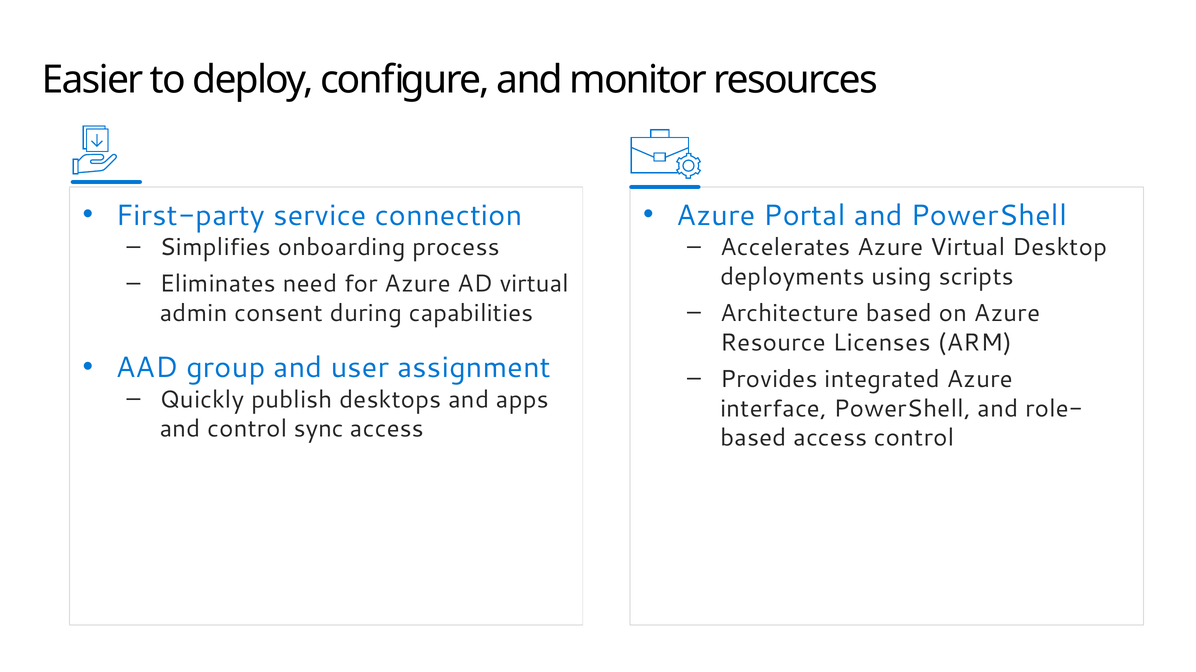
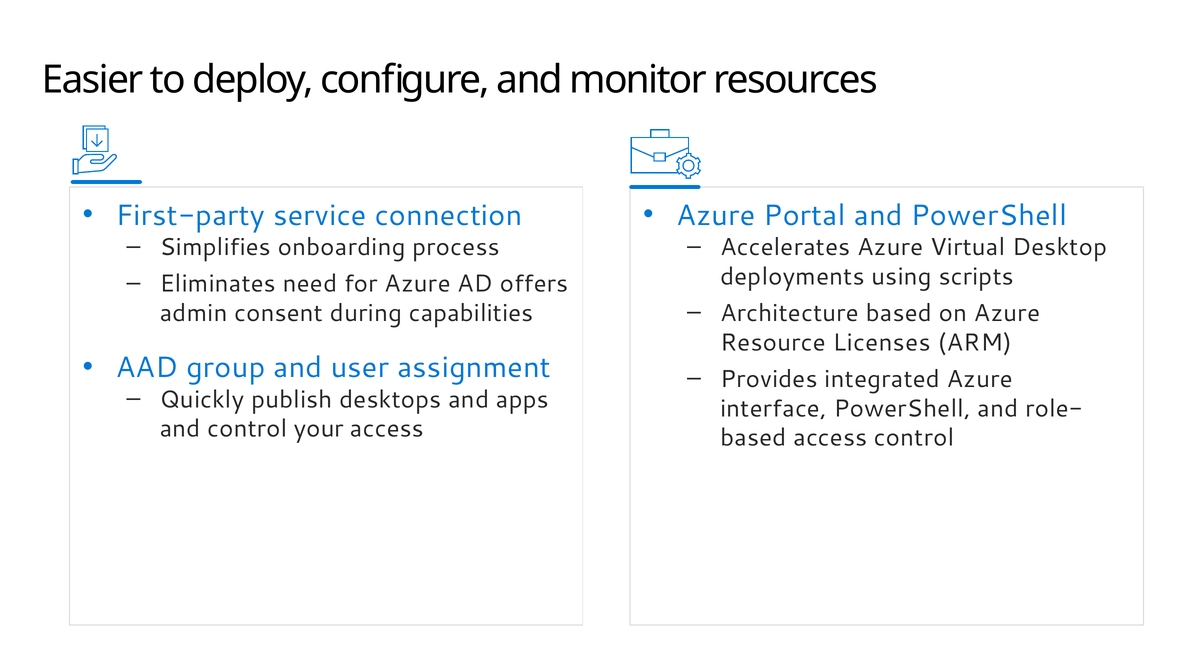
AD virtual: virtual -> offers
sync: sync -> your
